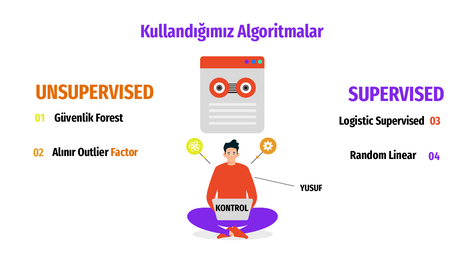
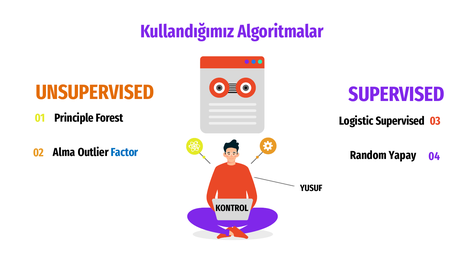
Güvenlik: Güvenlik -> Principle
Alınır: Alınır -> Alma
Factor colour: orange -> blue
Linear: Linear -> Yapay
